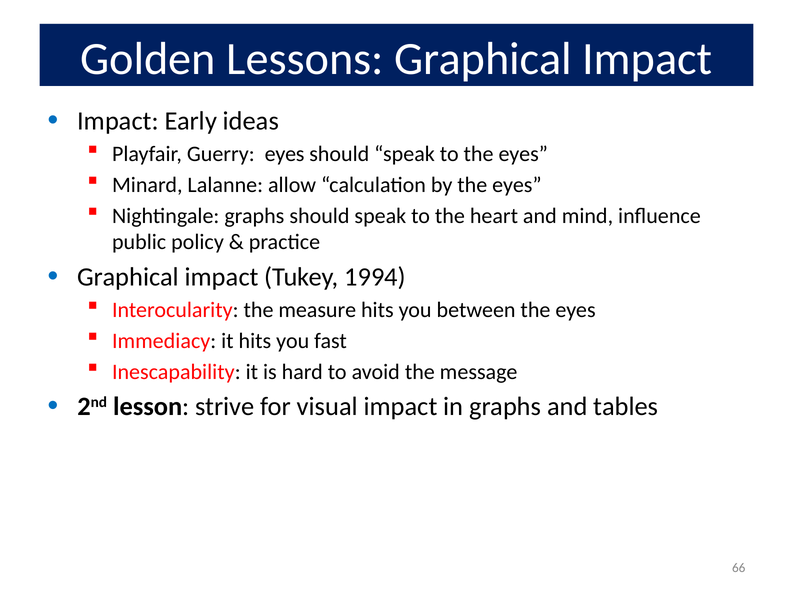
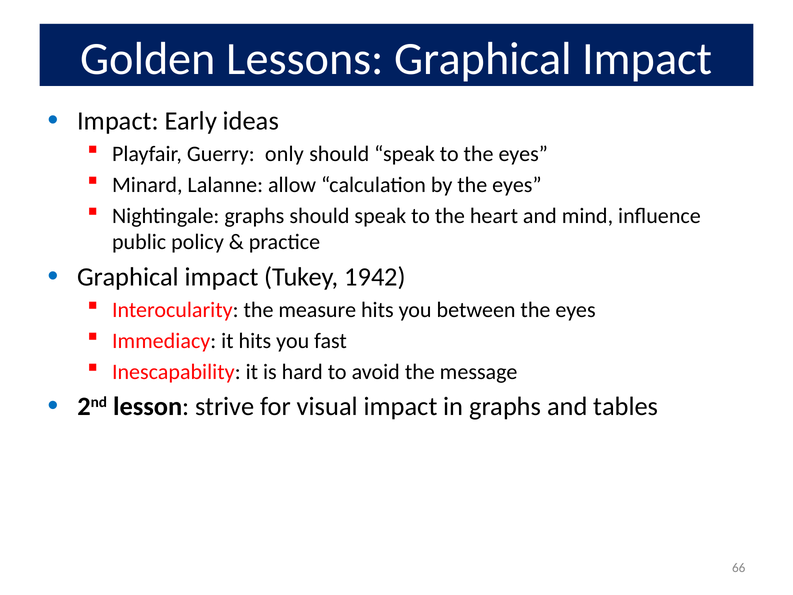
Guerry eyes: eyes -> only
1994: 1994 -> 1942
